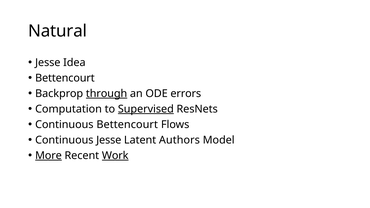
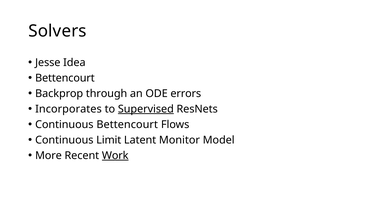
Natural: Natural -> Solvers
through underline: present -> none
Computation: Computation -> Incorporates
Continuous Jesse: Jesse -> Limit
Authors: Authors -> Monitor
More underline: present -> none
